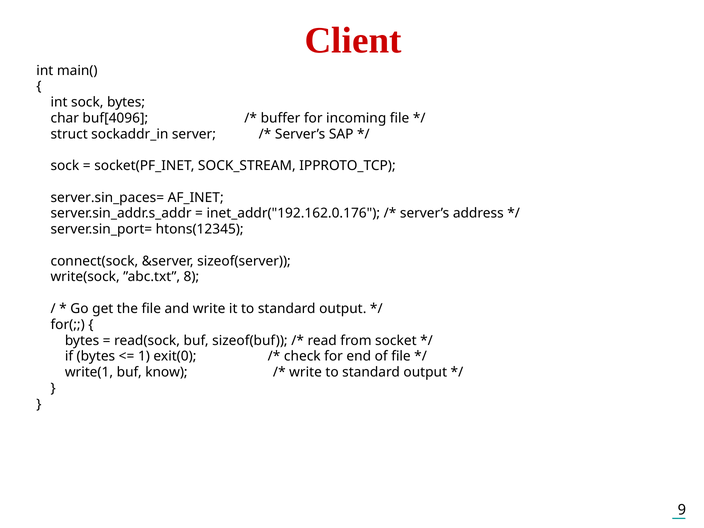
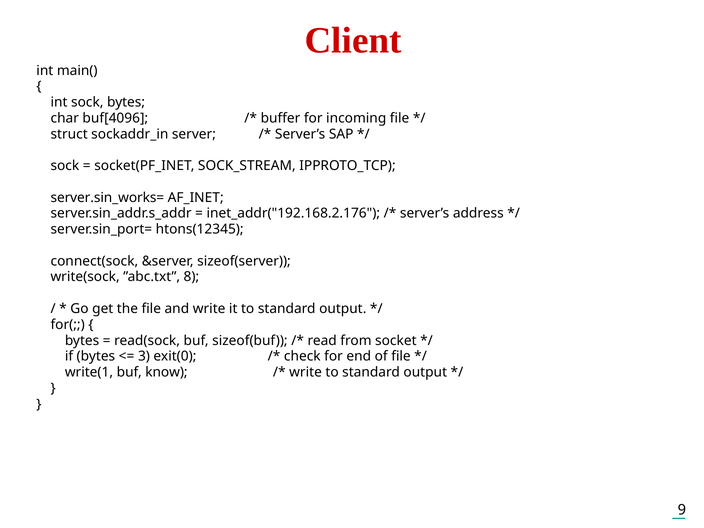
server.sin_paces=: server.sin_paces= -> server.sin_works=
inet_addr("192.162.0.176: inet_addr("192.162.0.176 -> inet_addr("192.168.2.176
1: 1 -> 3
